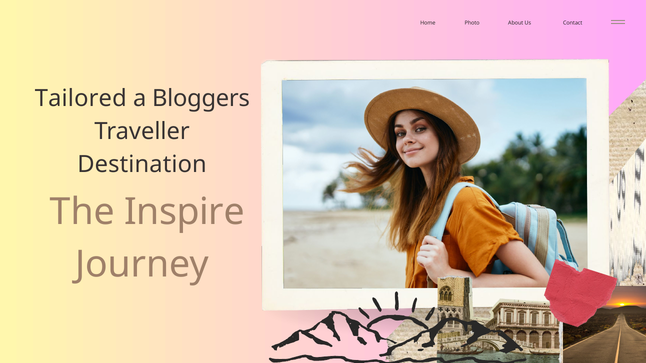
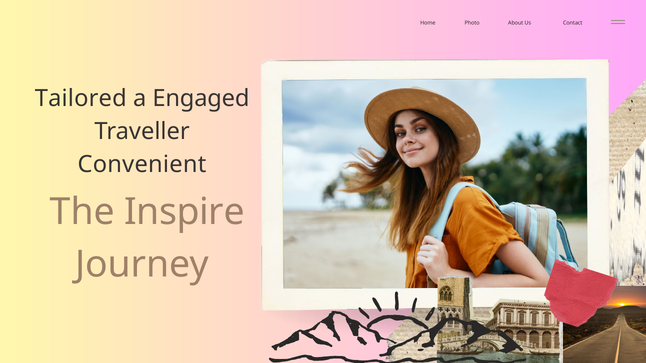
Bloggers: Bloggers -> Engaged
Destination: Destination -> Convenient
